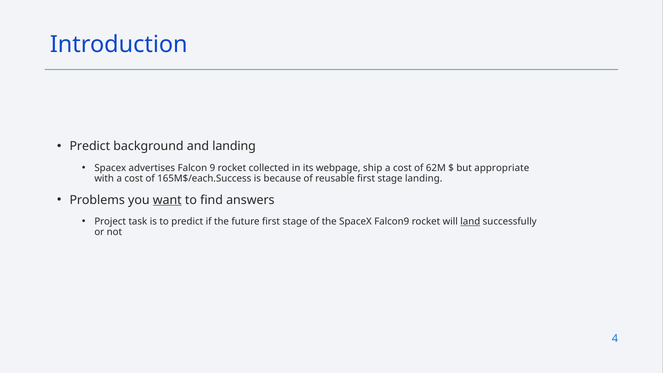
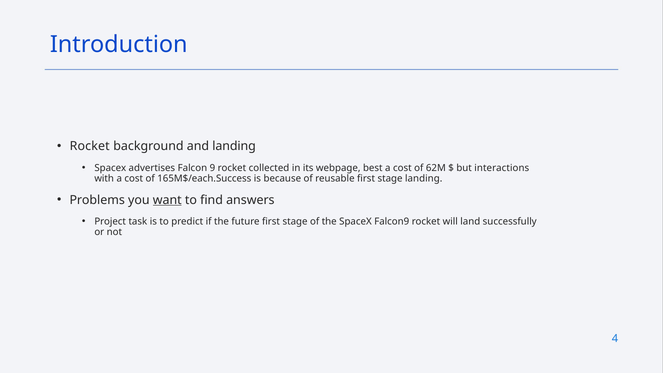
Predict at (90, 146): Predict -> Rocket
ship: ship -> best
appropriate: appropriate -> interactions
land underline: present -> none
